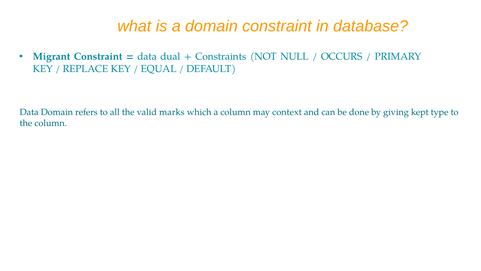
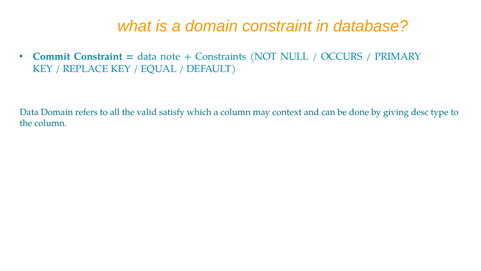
Migrant: Migrant -> Commit
dual: dual -> note
marks: marks -> satisfy
kept: kept -> desc
